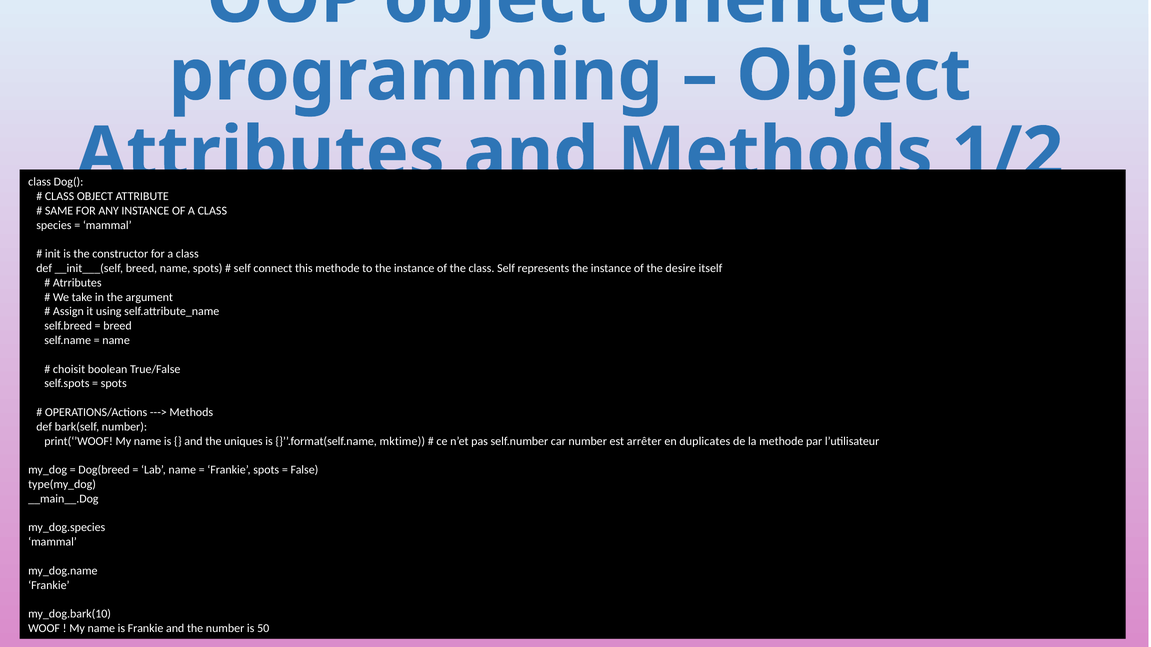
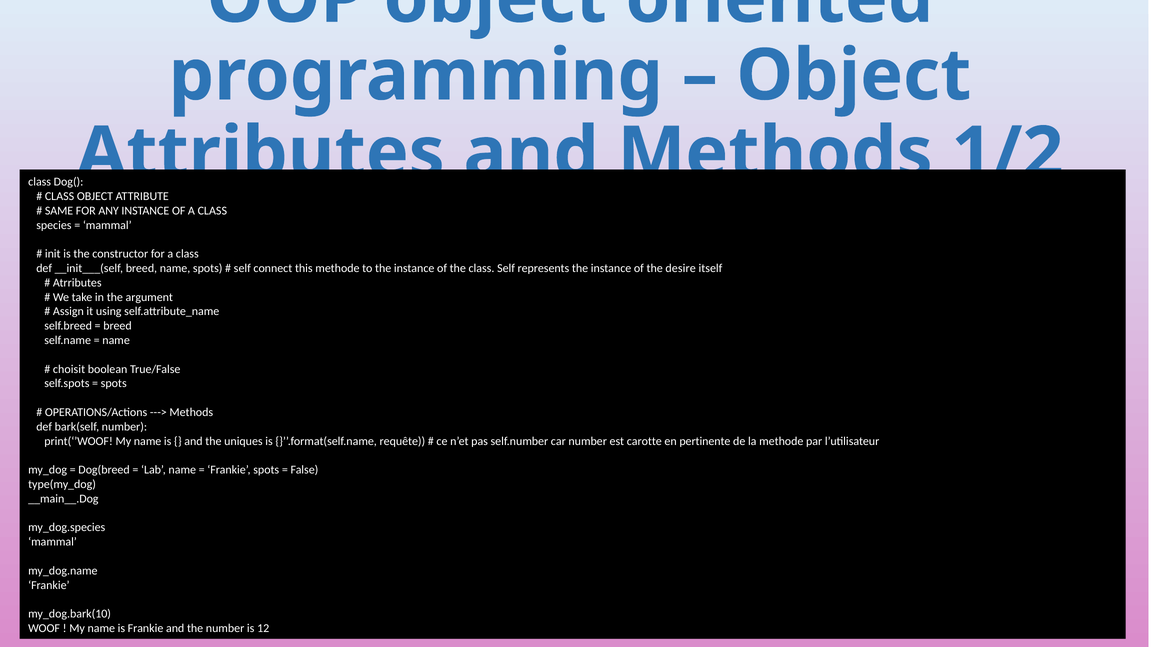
mktime: mktime -> requête
arrêter: arrêter -> carotte
duplicates: duplicates -> pertinente
50: 50 -> 12
